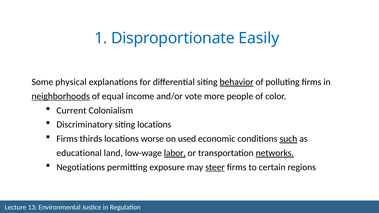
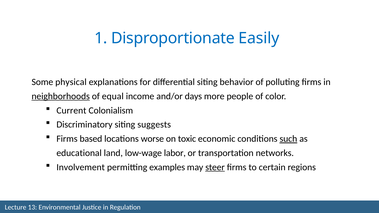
behavior underline: present -> none
vote: vote -> days
siting locations: locations -> suggests
thirds: thirds -> based
used: used -> toxic
labor underline: present -> none
networks underline: present -> none
Negotiations: Negotiations -> Involvement
exposure: exposure -> examples
